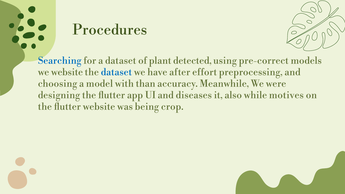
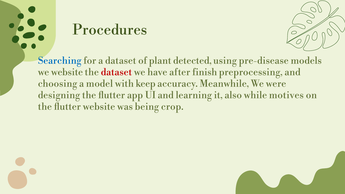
pre-correct: pre-correct -> pre-disease
dataset at (116, 72) colour: blue -> red
effort: effort -> finish
than: than -> keep
diseases: diseases -> learning
